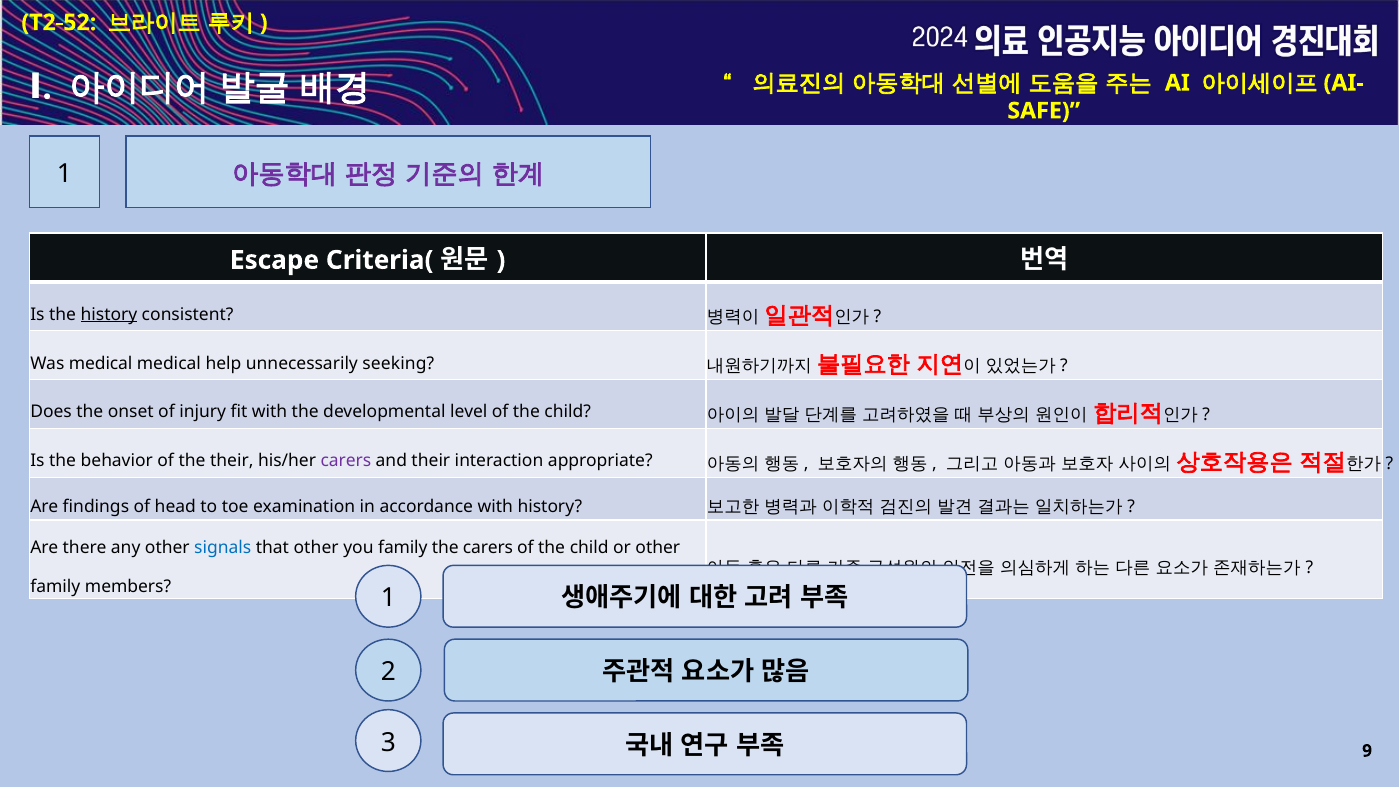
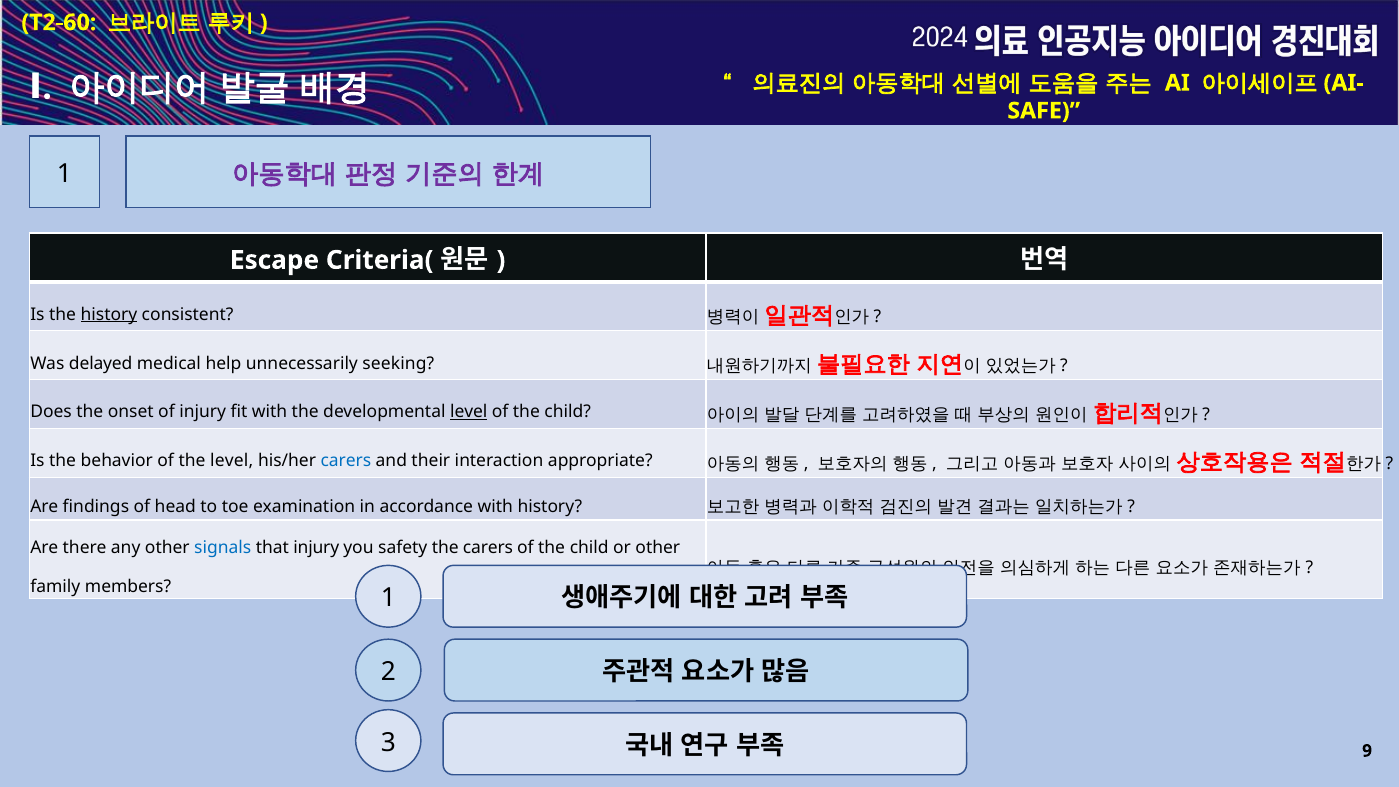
T2-52: T2-52 -> T2-60
Was medical: medical -> delayed
level at (469, 412) underline: none -> present
the their: their -> level
carers at (346, 461) colour: purple -> blue
that other: other -> injury
you family: family -> safety
